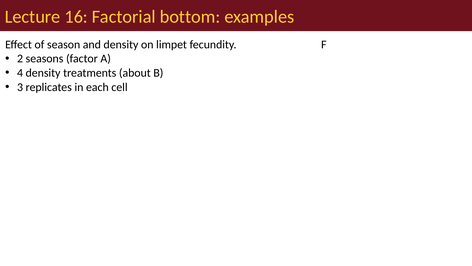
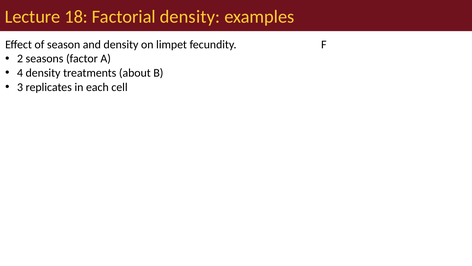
16: 16 -> 18
Factorial bottom: bottom -> density
